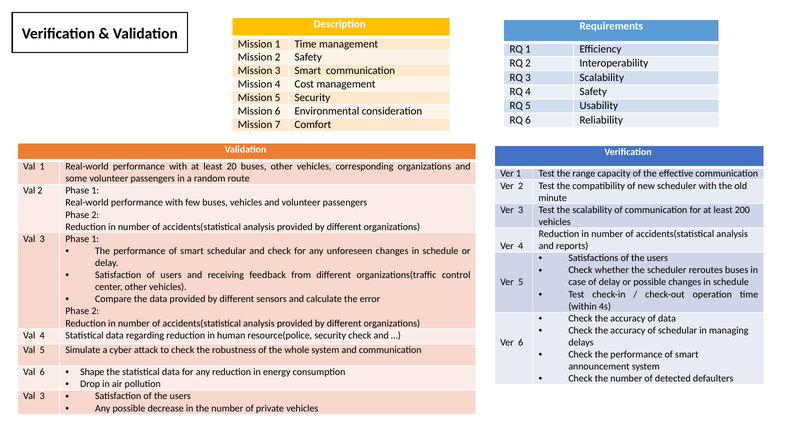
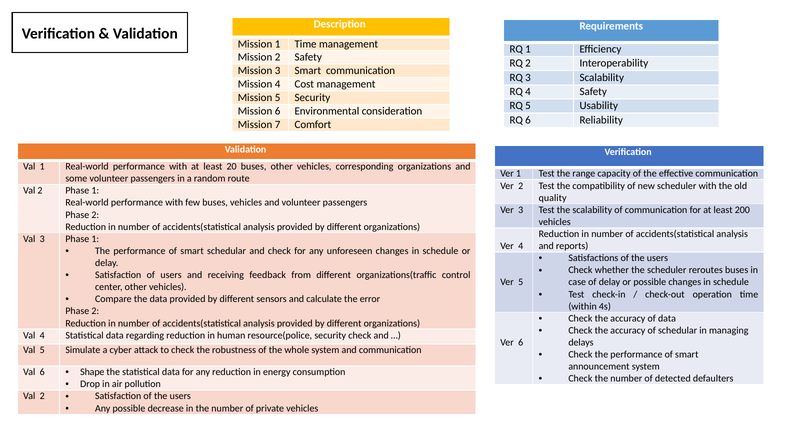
minute: minute -> quality
3 at (42, 396): 3 -> 2
